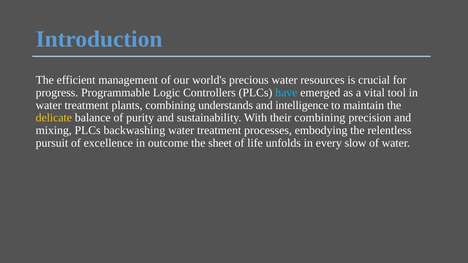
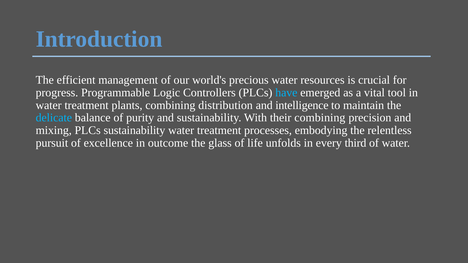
understands: understands -> distribution
delicate colour: yellow -> light blue
PLCs backwashing: backwashing -> sustainability
sheet: sheet -> glass
slow: slow -> third
